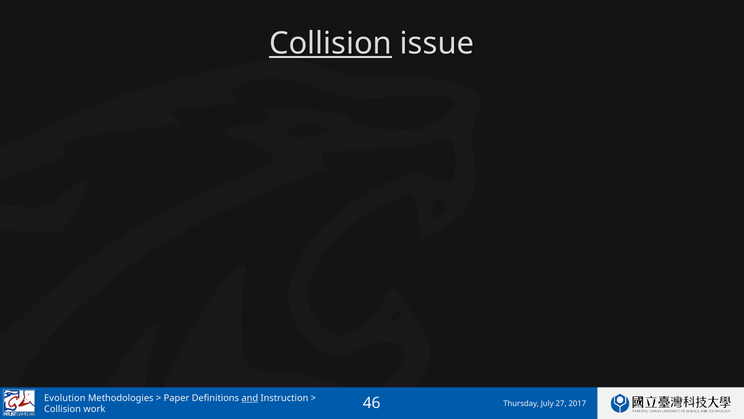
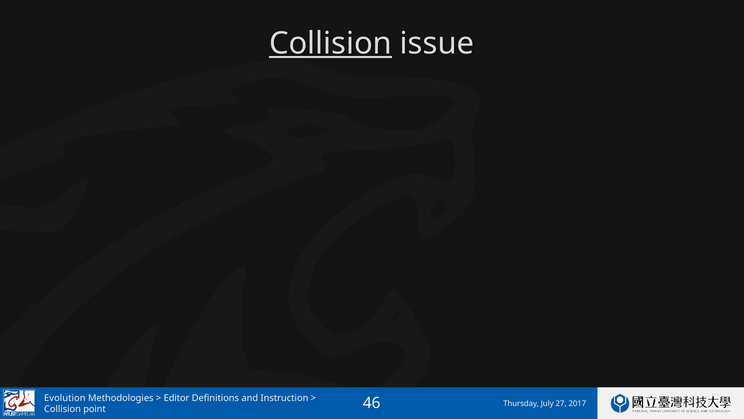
Paper: Paper -> Editor
and underline: present -> none
work: work -> point
